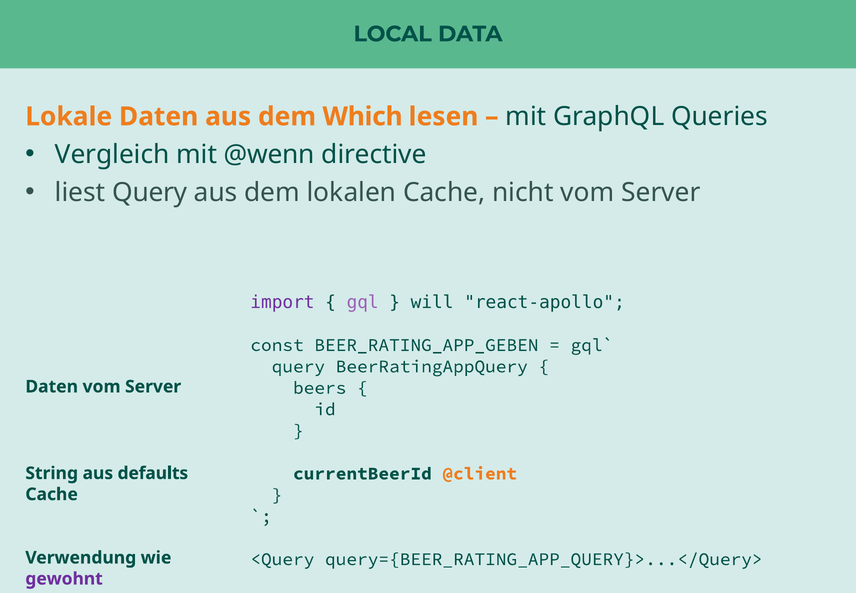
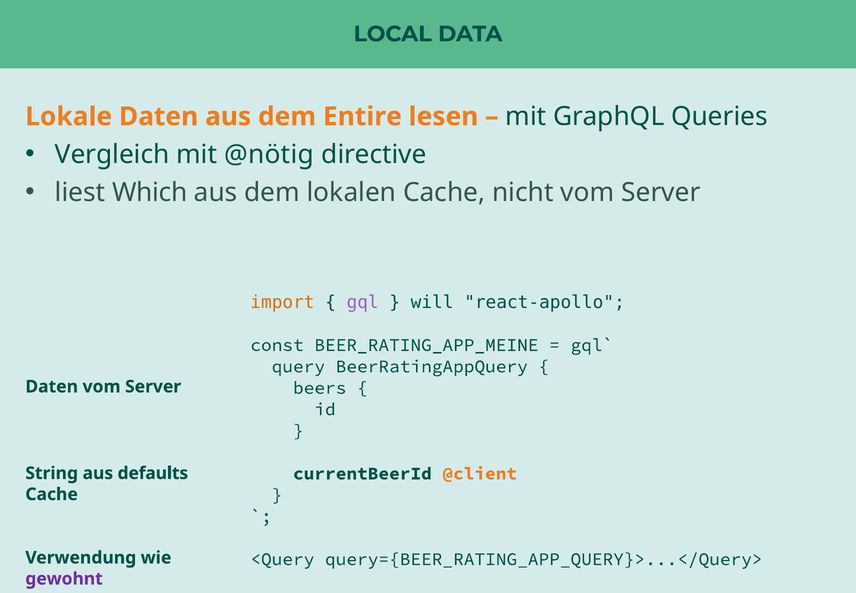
Which: Which -> Entire
@wenn: @wenn -> @nötig
liest Query: Query -> Which
import colour: purple -> orange
BEER_RATING_APP_GEBEN: BEER_RATING_APP_GEBEN -> BEER_RATING_APP_MEINE
